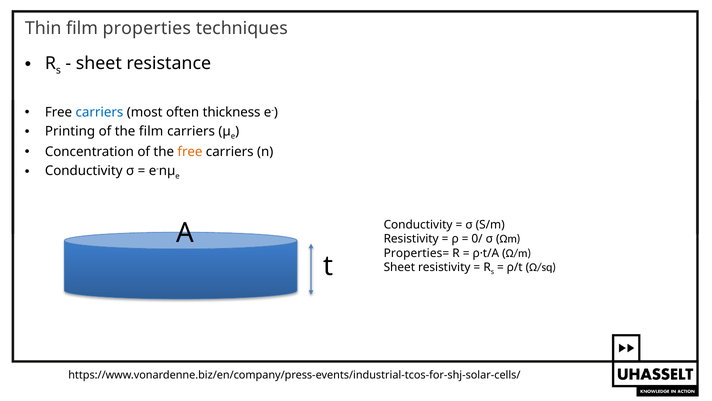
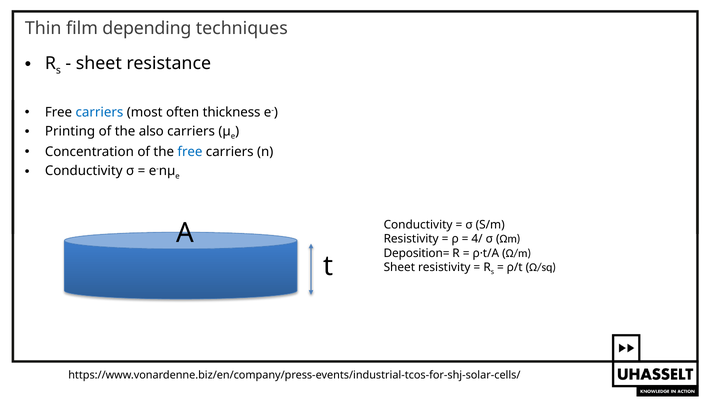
properties: properties -> depending
the film: film -> also
free at (190, 152) colour: orange -> blue
0/: 0/ -> 4/
Properties=: Properties= -> Deposition=
